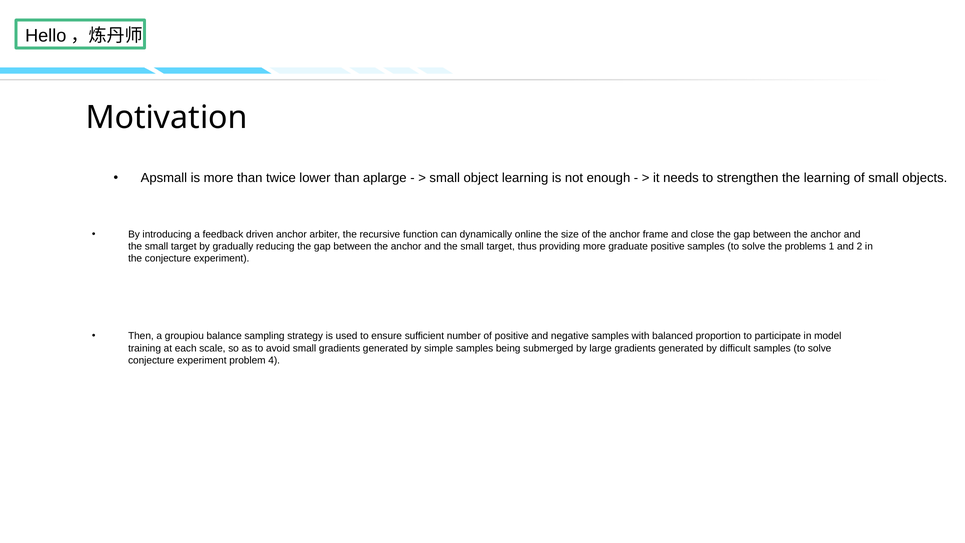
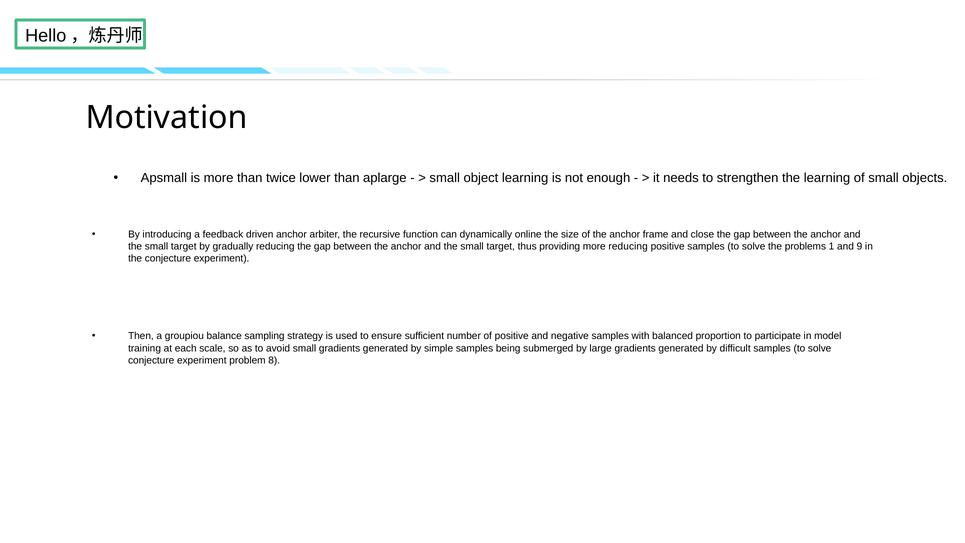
more graduate: graduate -> reducing
2: 2 -> 9
4: 4 -> 8
